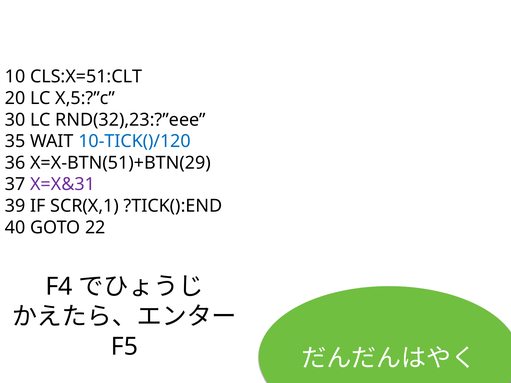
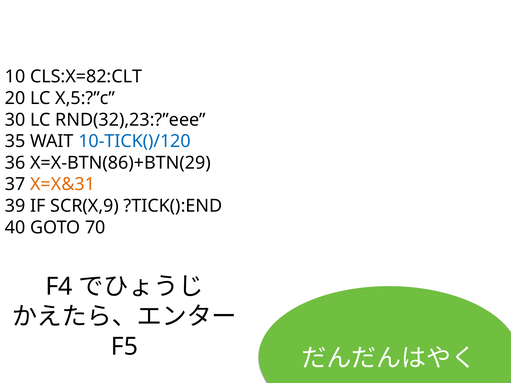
CLS:X=51:CLT: CLS:X=51:CLT -> CLS:X=82:CLT
X=X-BTN(51)+BTN(29: X=X-BTN(51)+BTN(29 -> X=X-BTN(86)+BTN(29
X=X&31 colour: purple -> orange
SCR(X,1: SCR(X,1 -> SCR(X,9
22: 22 -> 70
